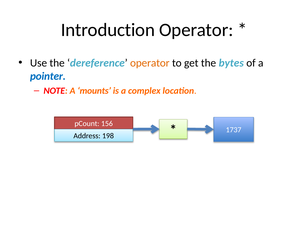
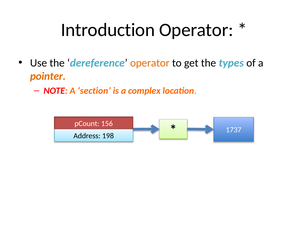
bytes: bytes -> types
pointer colour: blue -> orange
mounts: mounts -> section
